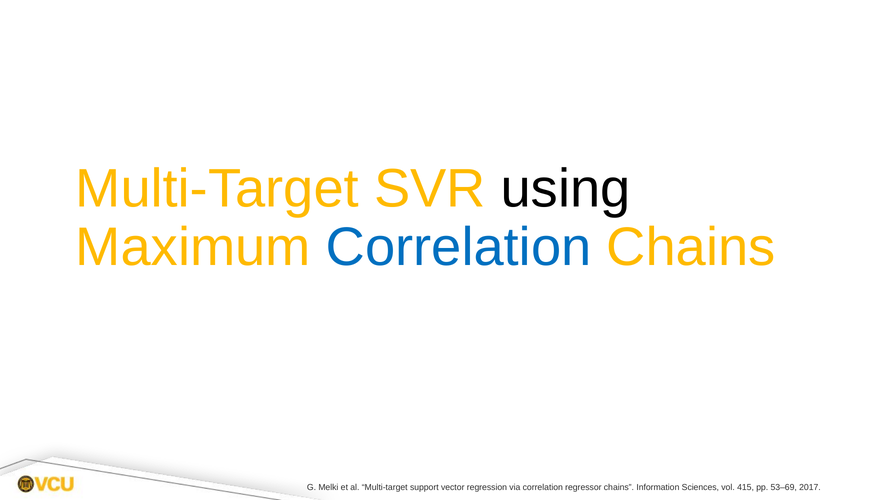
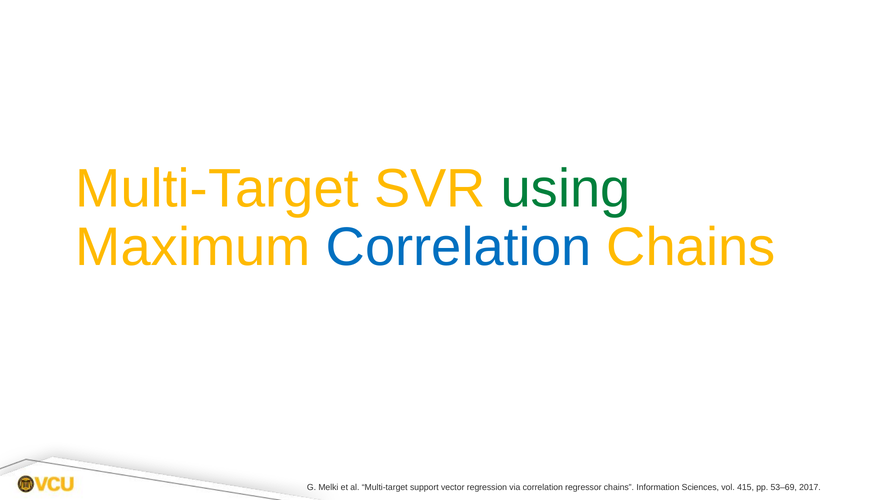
using colour: black -> green
